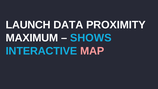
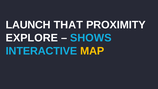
DATA: DATA -> THAT
MAXIMUM: MAXIMUM -> EXPLORE
MAP colour: pink -> yellow
